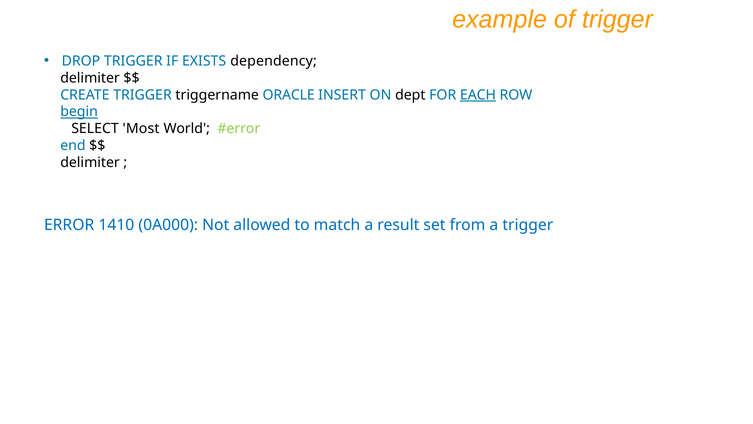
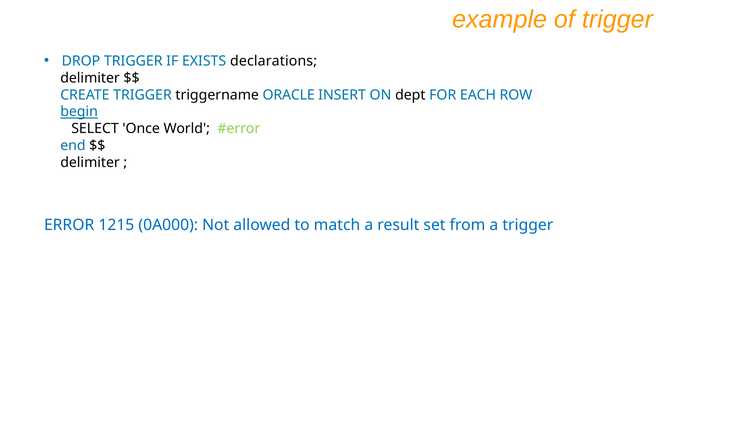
dependency: dependency -> declarations
EACH underline: present -> none
Most: Most -> Once
1410: 1410 -> 1215
